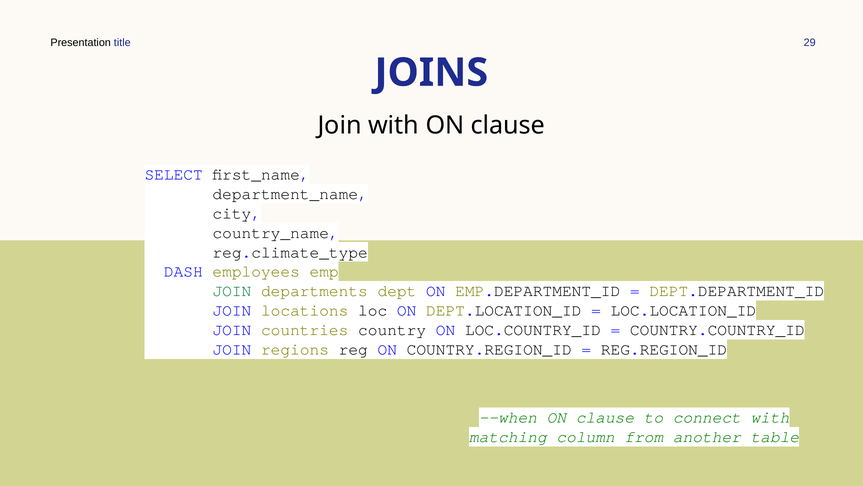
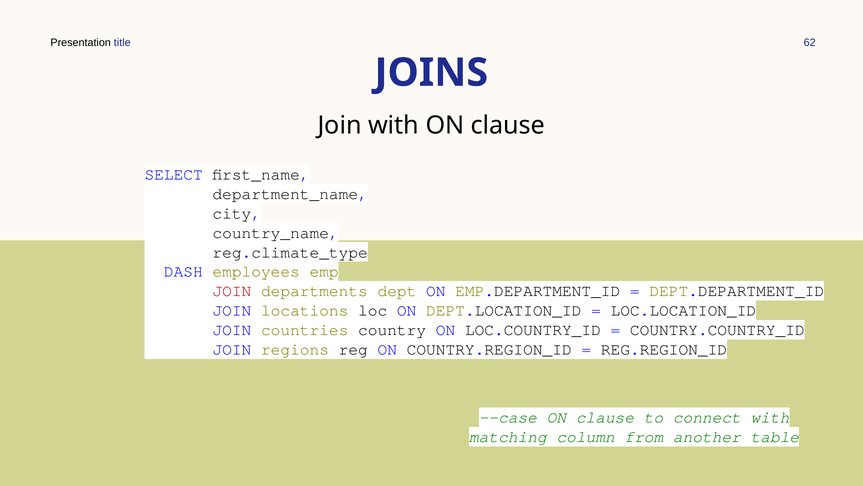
29: 29 -> 62
JOIN at (232, 291) colour: green -> red
--when: --when -> --case
